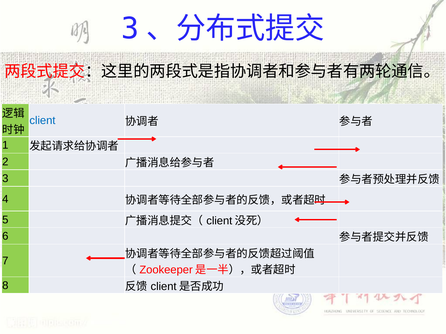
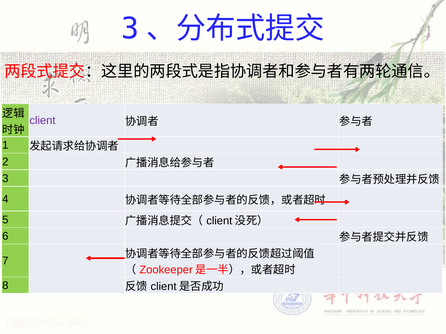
client colour: blue -> purple
